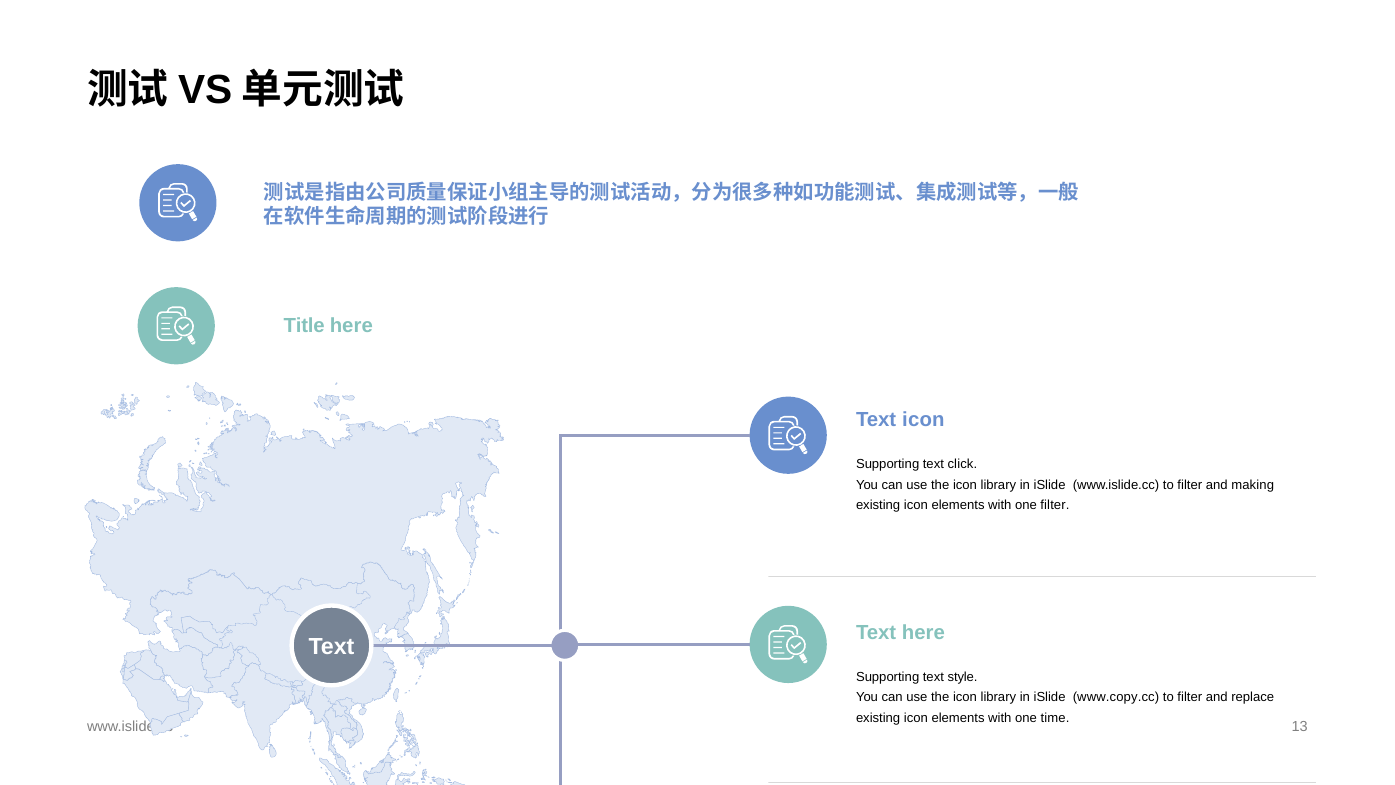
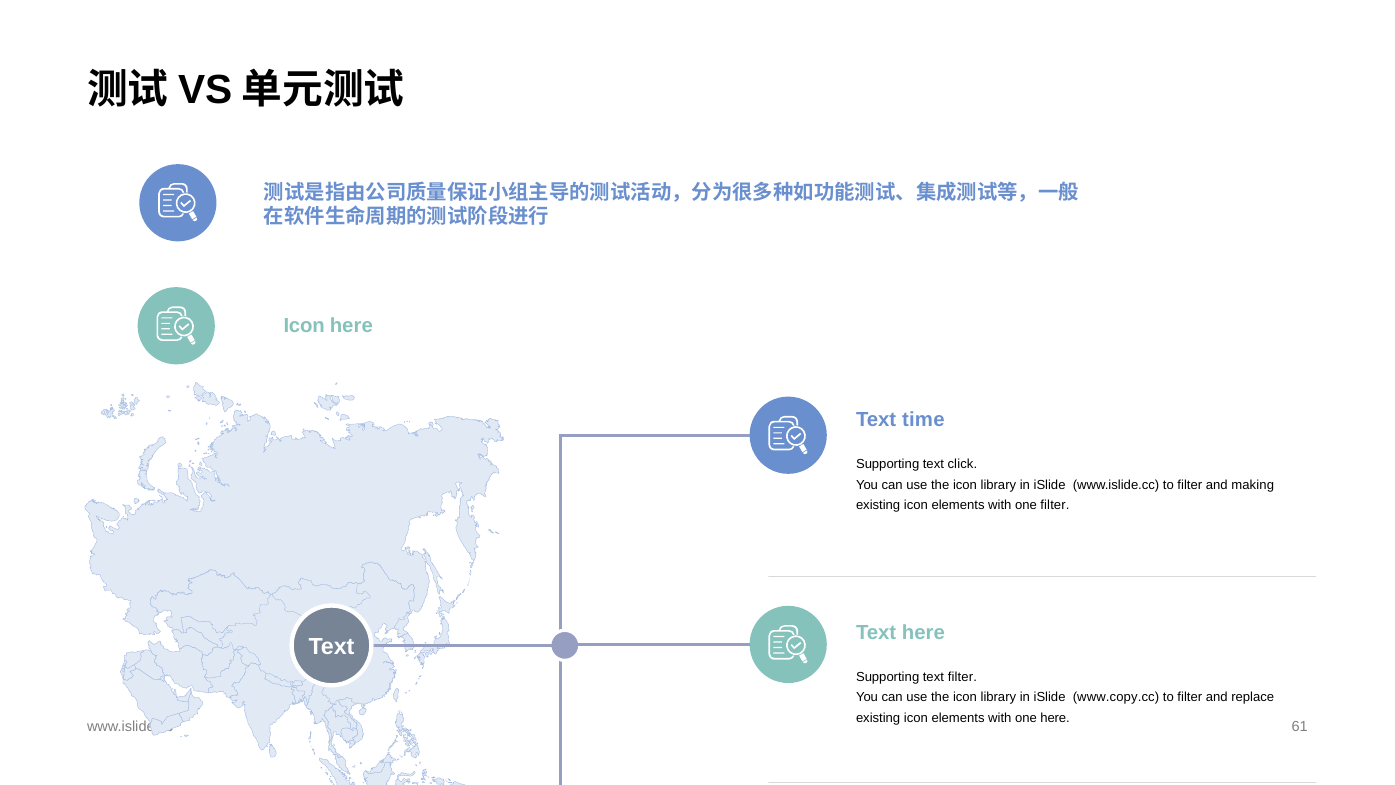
Title at (304, 326): Title -> Icon
Text icon: icon -> time
text style: style -> filter
one time: time -> here
13: 13 -> 61
